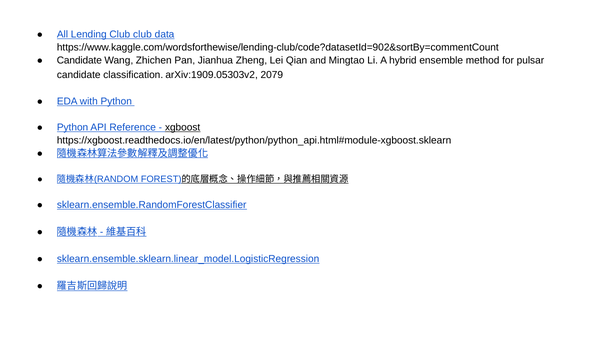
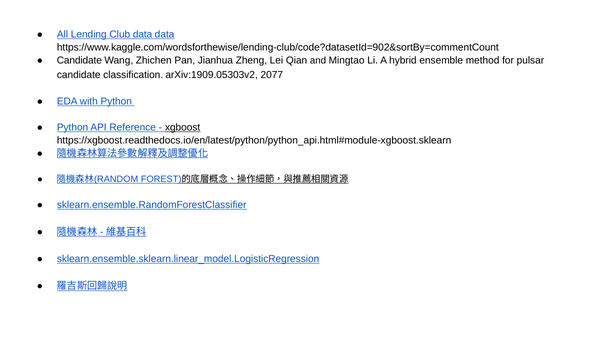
Club club: club -> data
2079: 2079 -> 2077
